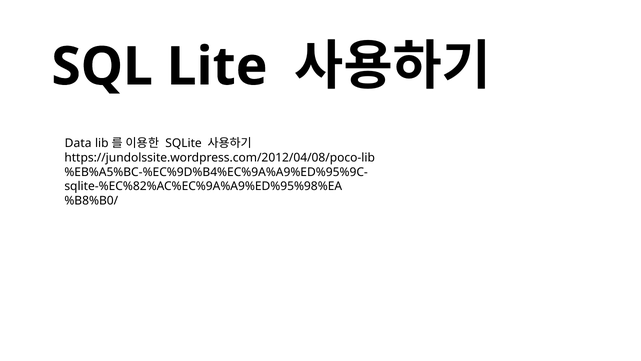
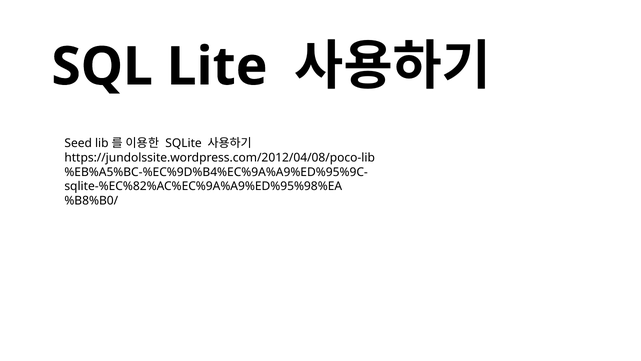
Data: Data -> Seed
